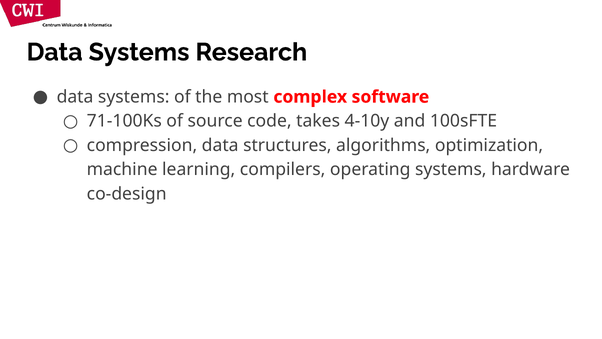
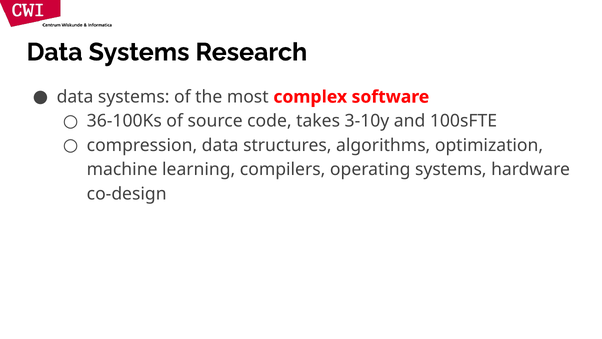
71-100Ks: 71-100Ks -> 36-100Ks
4-10y: 4-10y -> 3-10y
